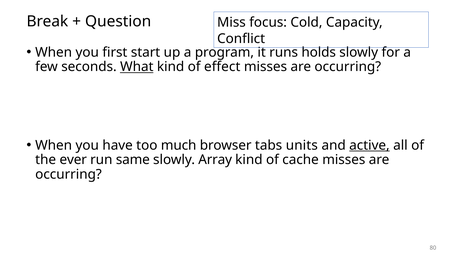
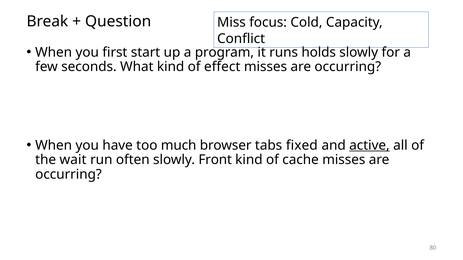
What underline: present -> none
units: units -> fixed
ever: ever -> wait
same: same -> often
Array: Array -> Front
